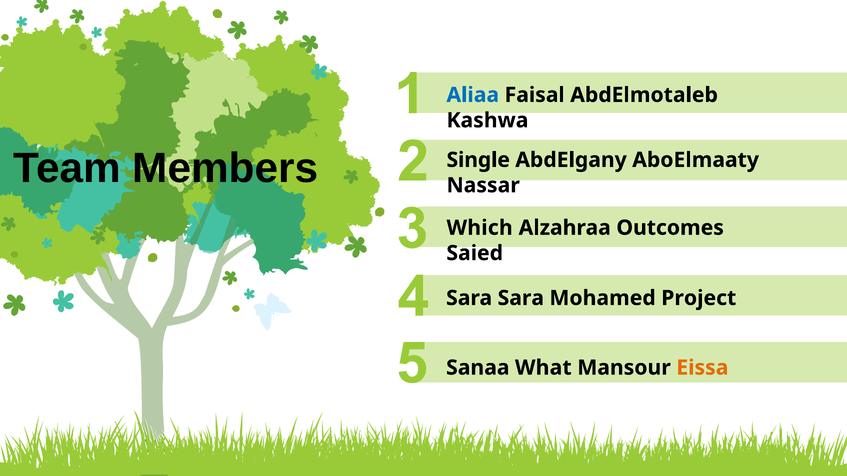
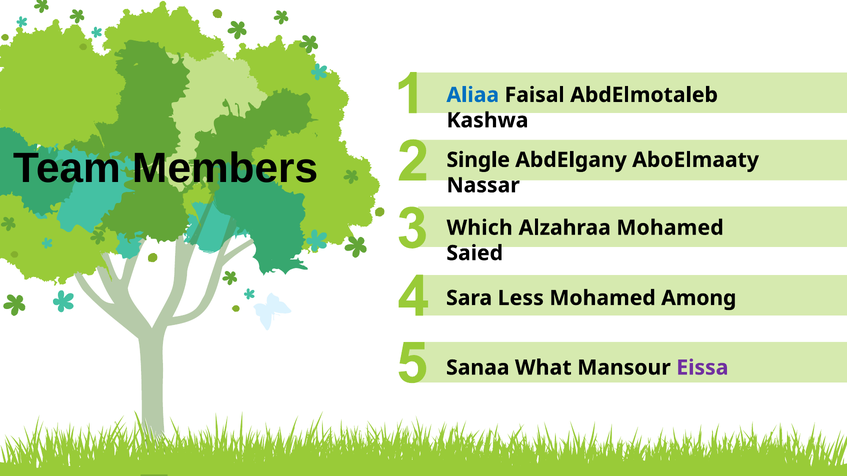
Alzahraa Outcomes: Outcomes -> Mohamed
Sara Sara: Sara -> Less
Project: Project -> Among
Eissa colour: orange -> purple
